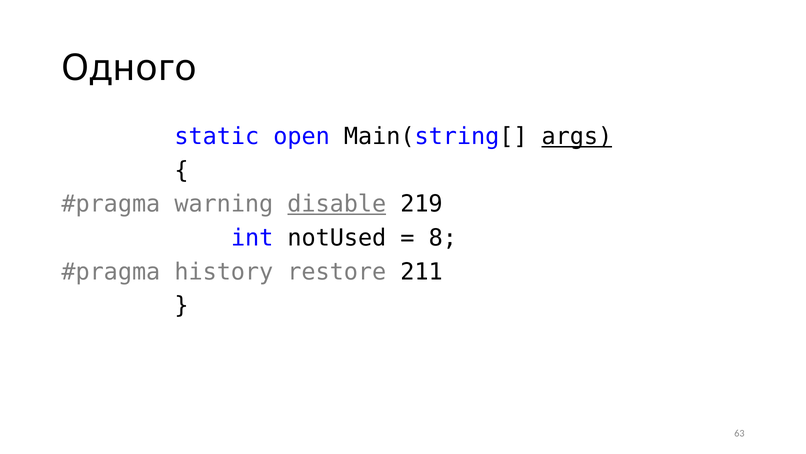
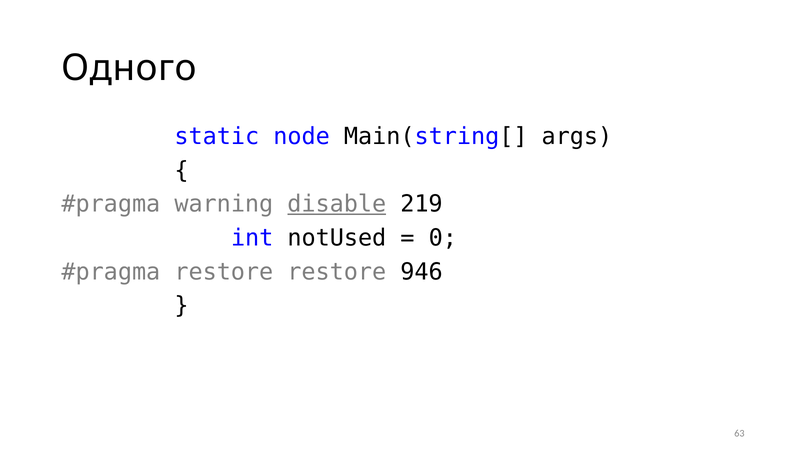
open: open -> node
args underline: present -> none
8: 8 -> 0
history at (224, 271): history -> restore
211: 211 -> 946
